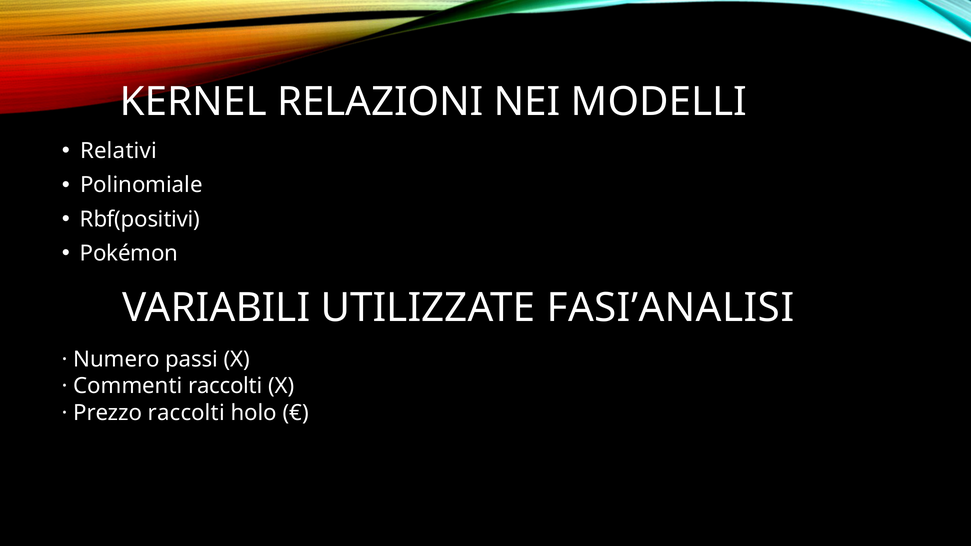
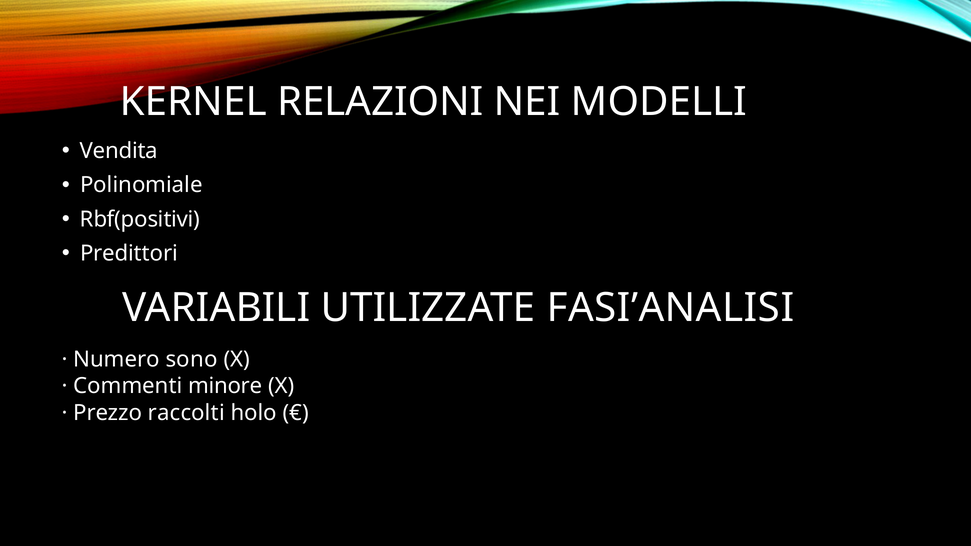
Relativi: Relativi -> Vendita
Pokémon: Pokémon -> Predittori
passi: passi -> sono
Commenti raccolti: raccolti -> minore
